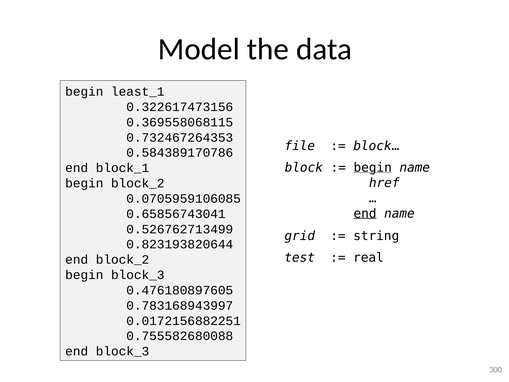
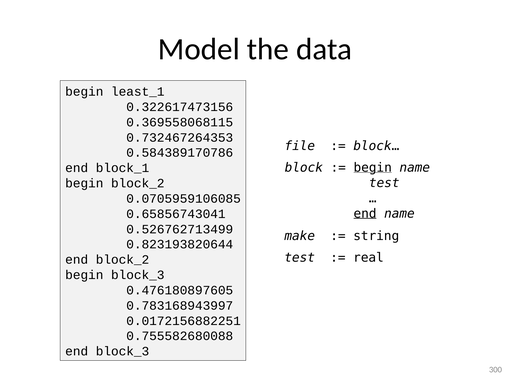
href at (384, 183): href -> test
grid: grid -> make
